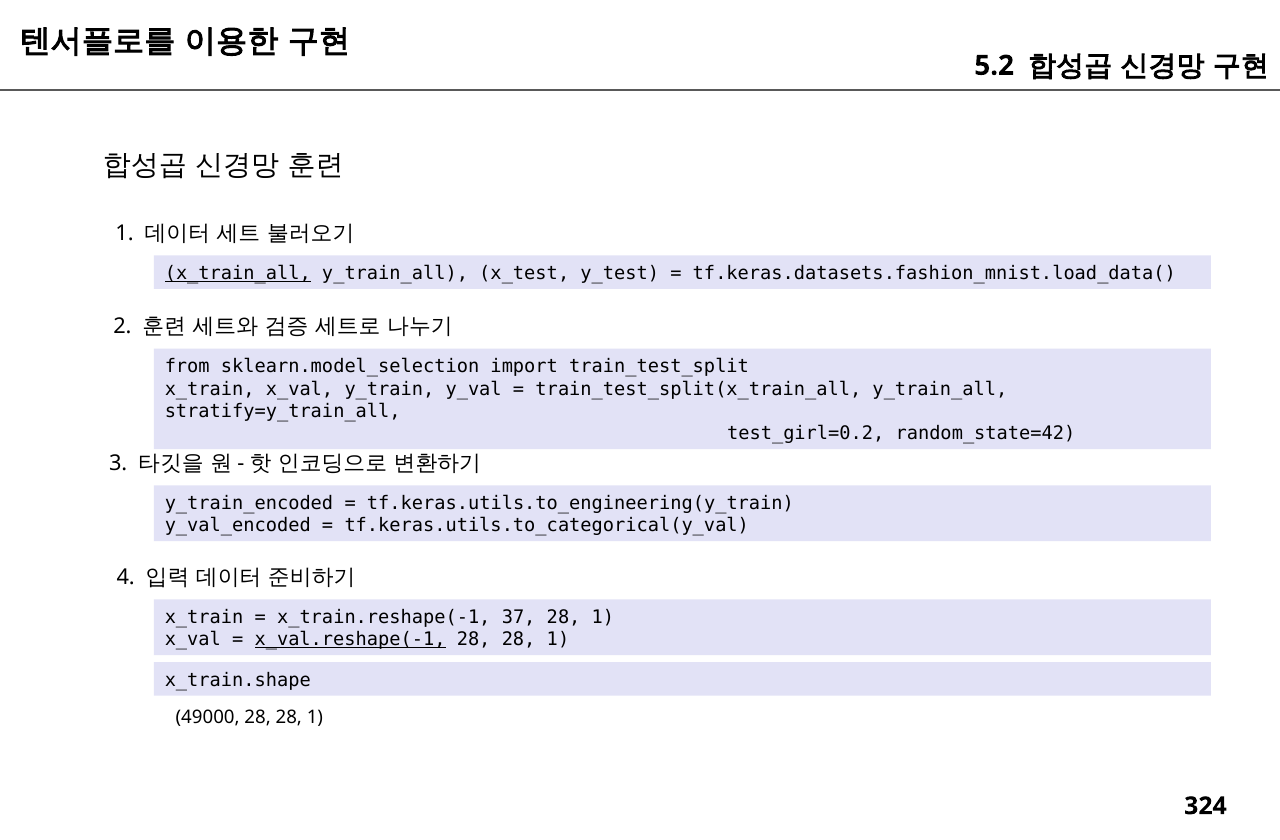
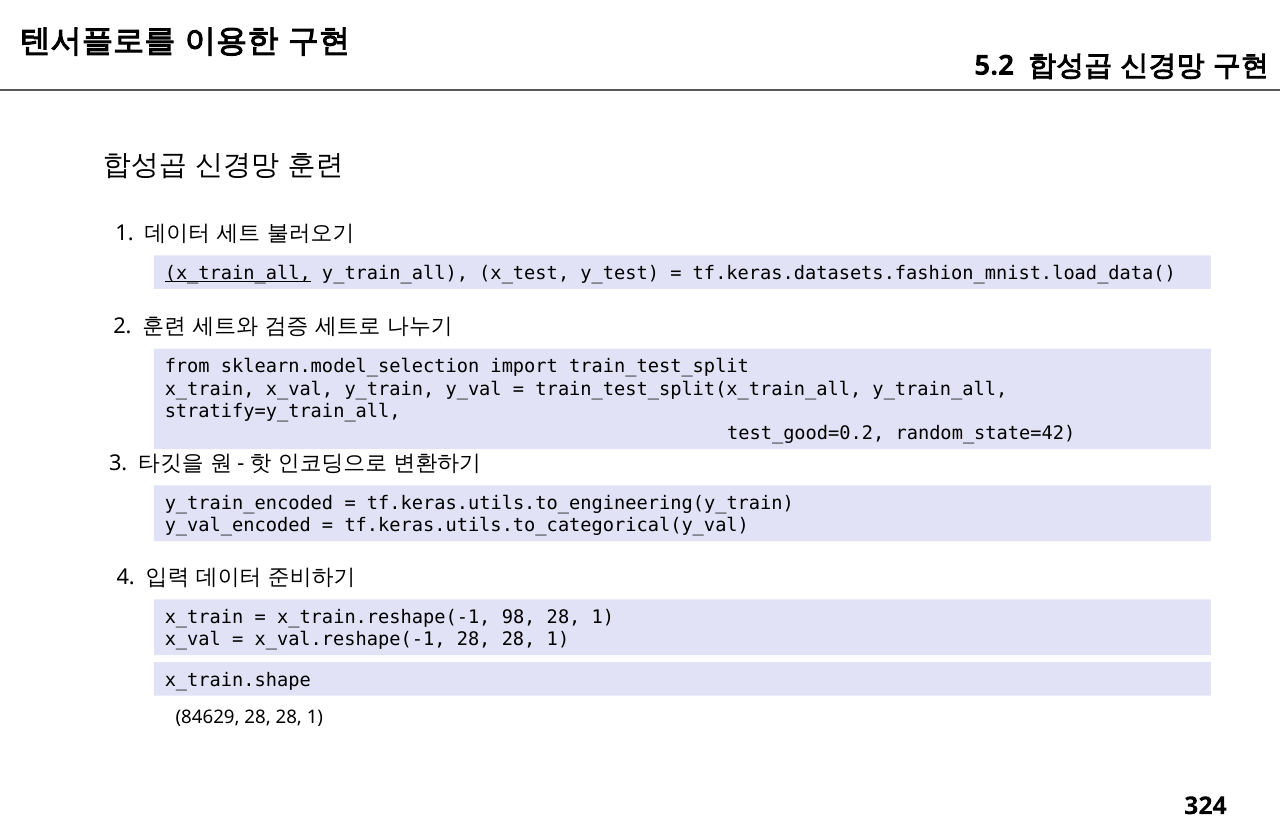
test_girl=0.2: test_girl=0.2 -> test_good=0.2
37: 37 -> 98
x_val.reshape(-1 underline: present -> none
49000: 49000 -> 84629
